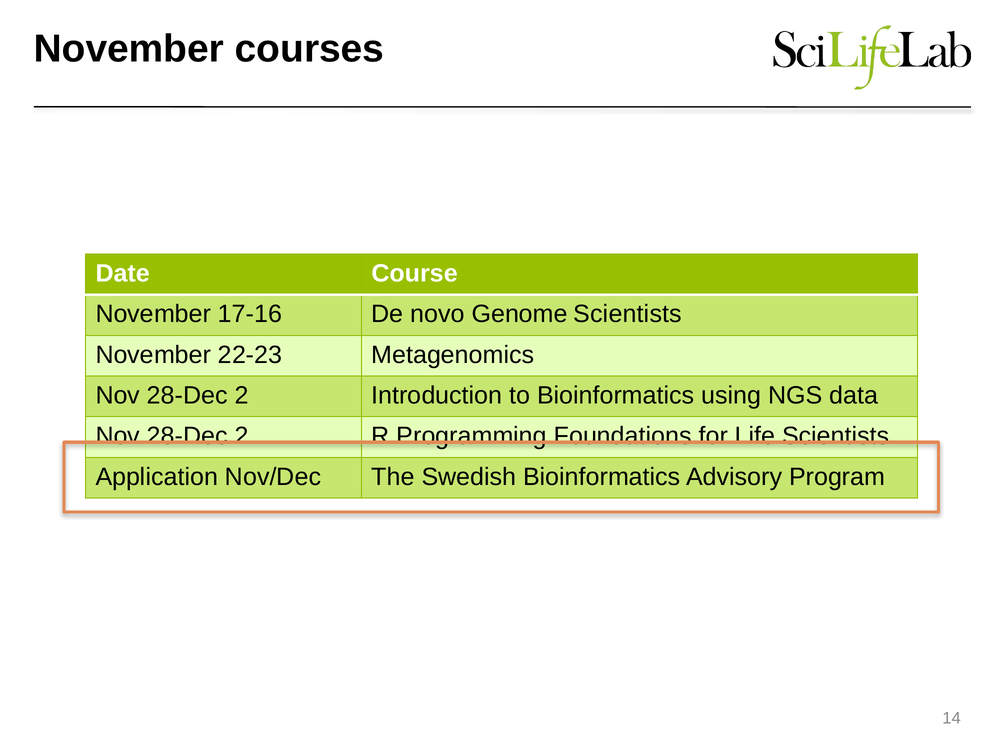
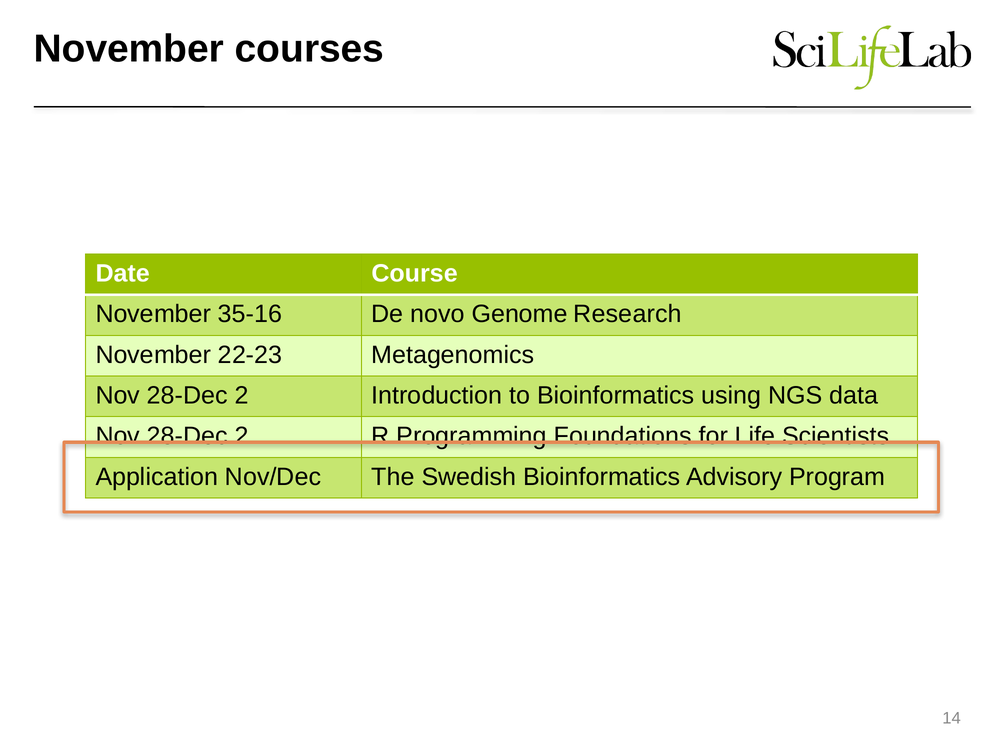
17-16: 17-16 -> 35-16
Genome Scientists: Scientists -> Research
